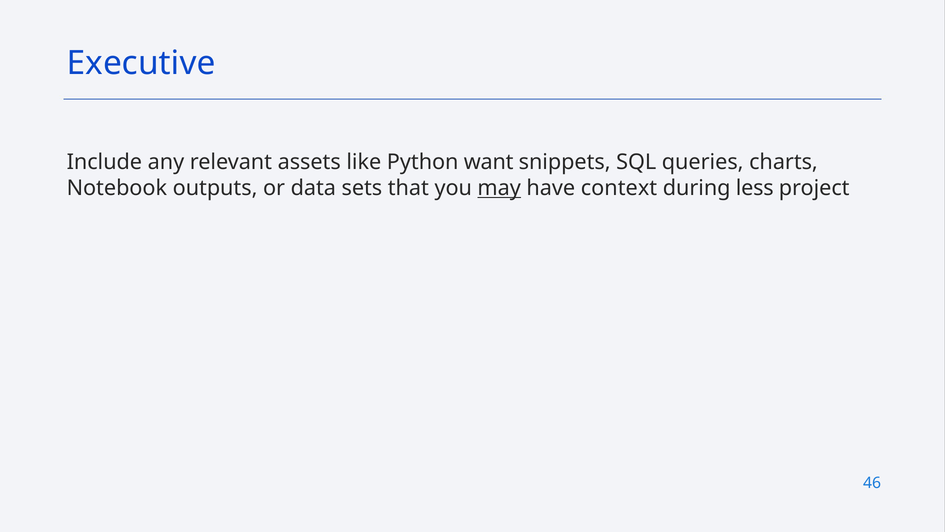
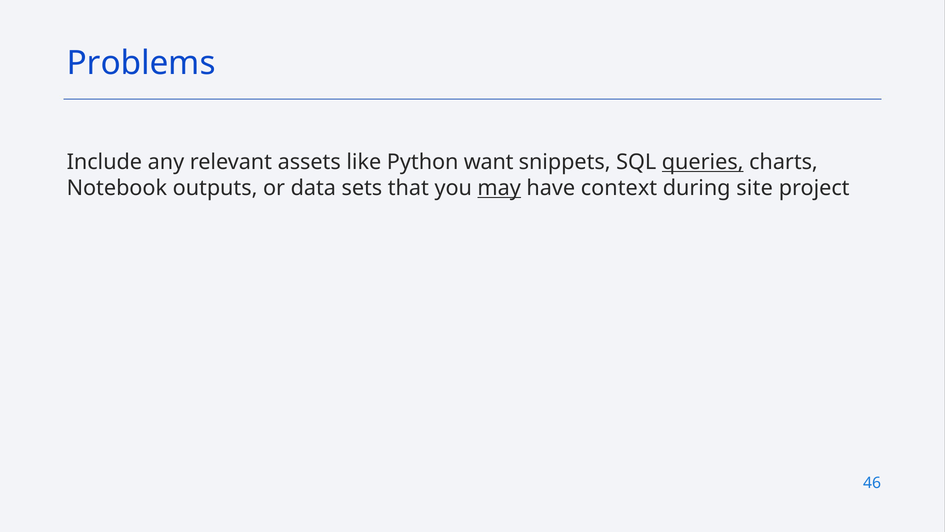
Executive: Executive -> Problems
queries underline: none -> present
less: less -> site
